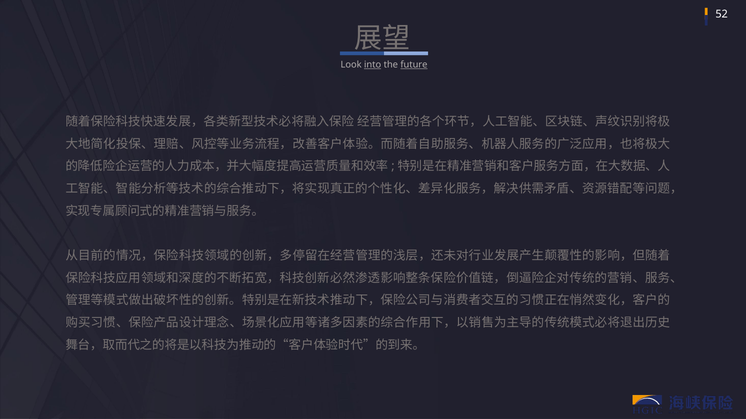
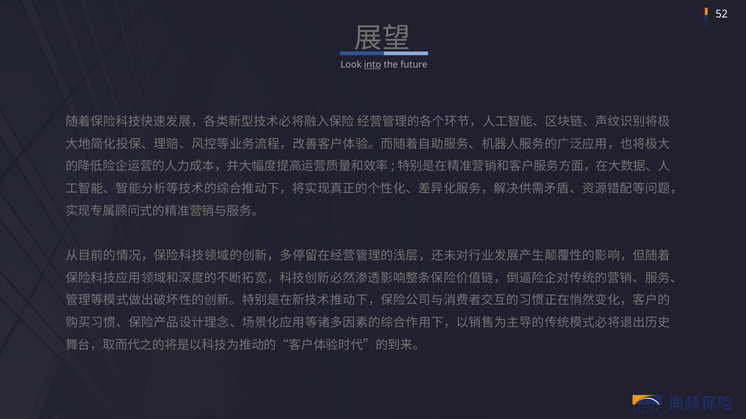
future underline: present -> none
